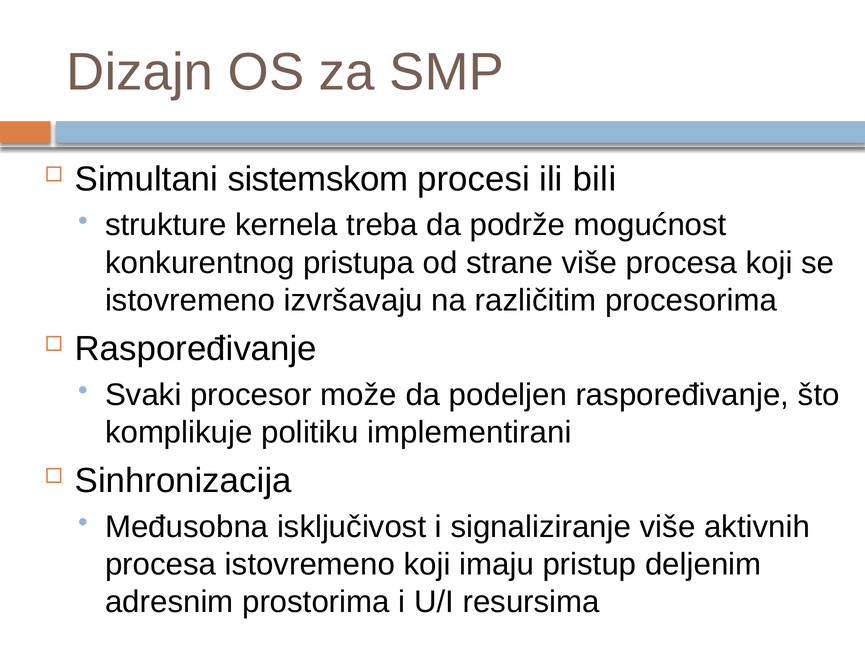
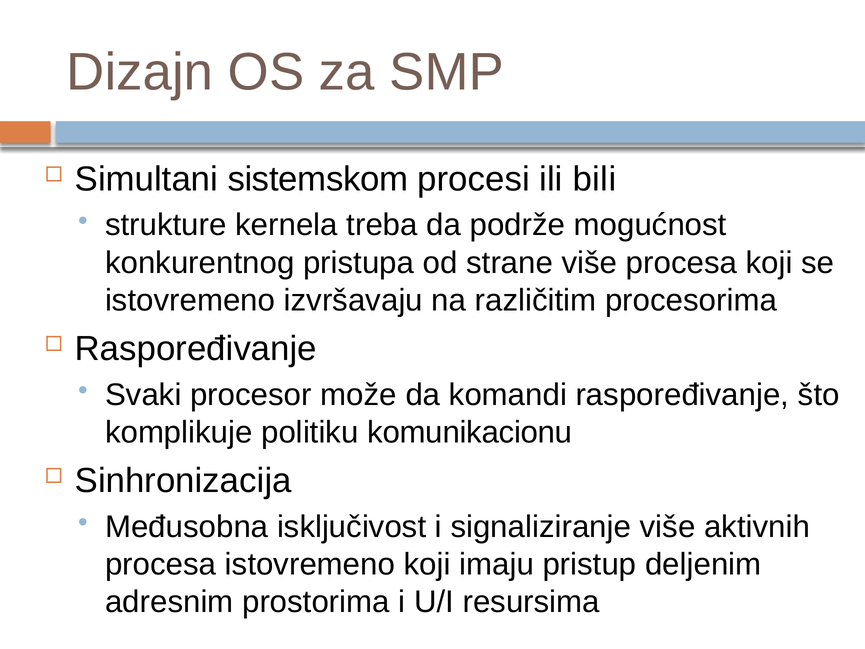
podeljen: podeljen -> komandi
implementirani: implementirani -> komunikacionu
